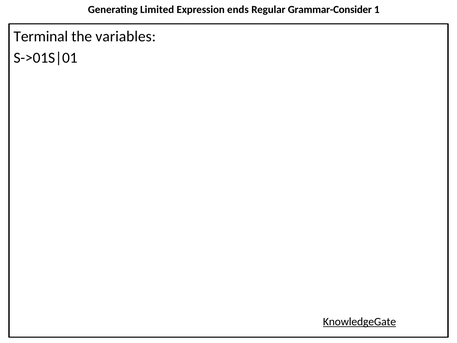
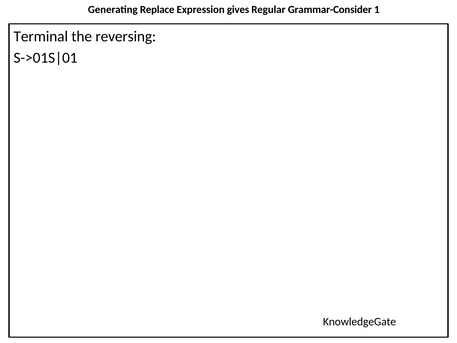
Limited: Limited -> Replace
ends: ends -> gives
variables: variables -> reversing
KnowledgeGate underline: present -> none
